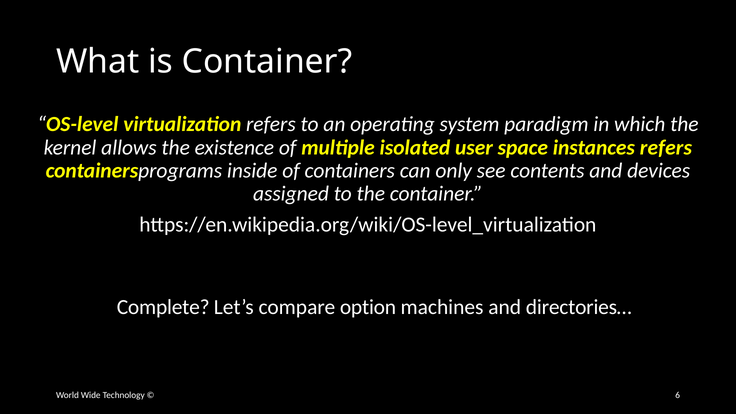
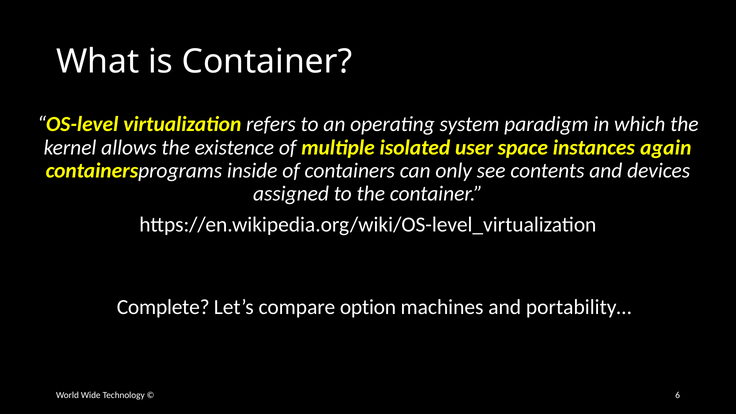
instances refers: refers -> again
directories…: directories… -> portability…
